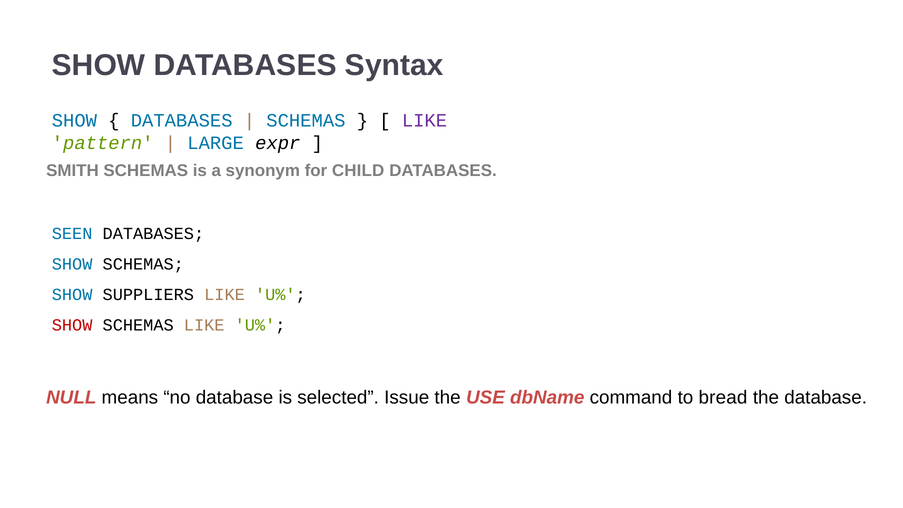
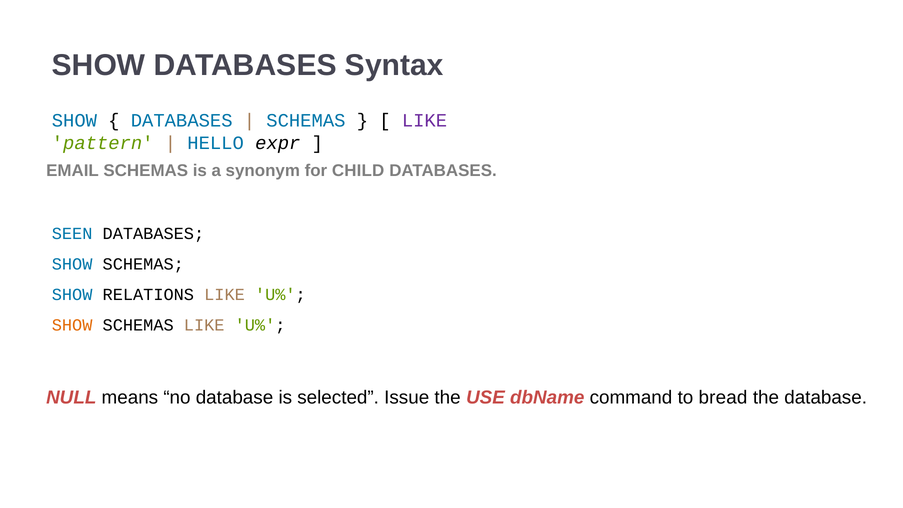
LARGE: LARGE -> HELLO
SMITH: SMITH -> EMAIL
SUPPLIERS: SUPPLIERS -> RELATIONS
SHOW at (72, 325) colour: red -> orange
